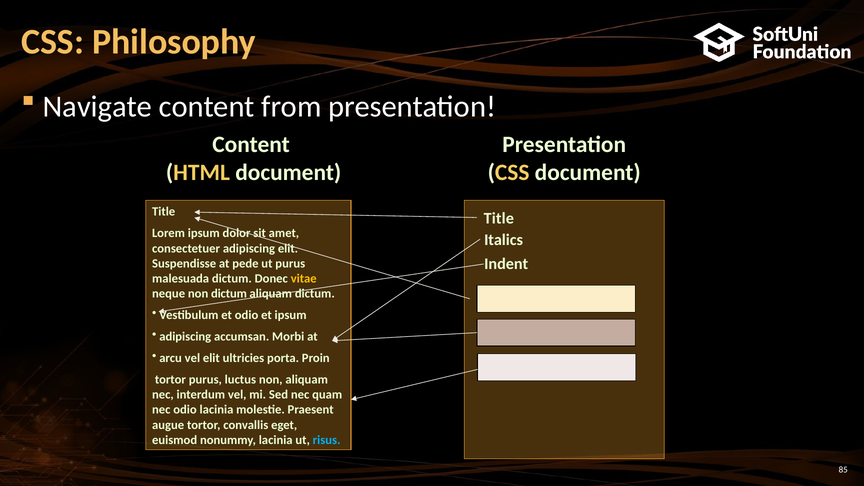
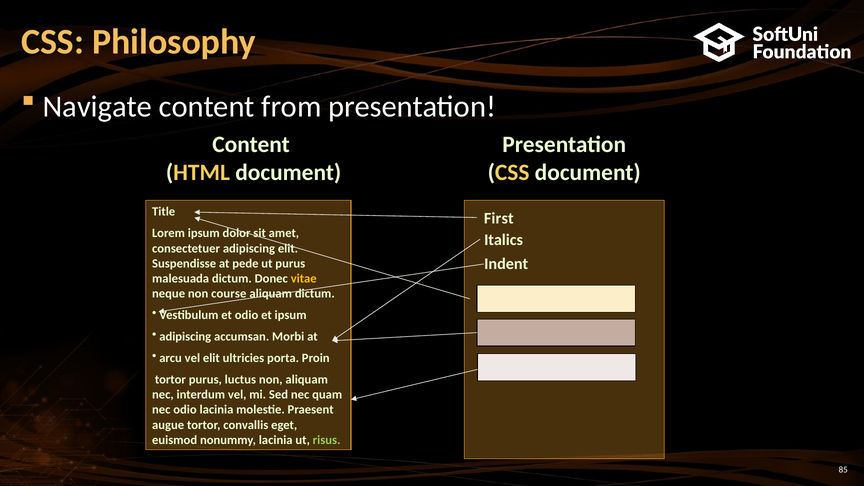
Title at (499, 219): Title -> First
non dictum: dictum -> course
risus colour: light blue -> light green
